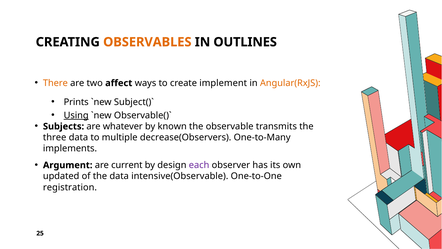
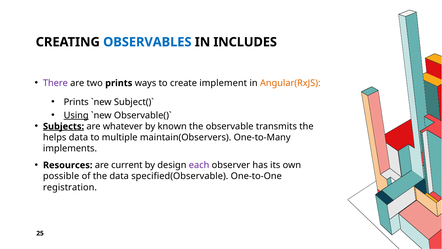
OBSERVABLES colour: orange -> blue
OUTLINES: OUTLINES -> INCLUDES
There colour: orange -> purple
two affect: affect -> prints
Subjects underline: none -> present
three: three -> helps
decrease(Observers: decrease(Observers -> maintain(Observers
Argument: Argument -> Resources
updated: updated -> possible
intensive(Observable: intensive(Observable -> specified(Observable
